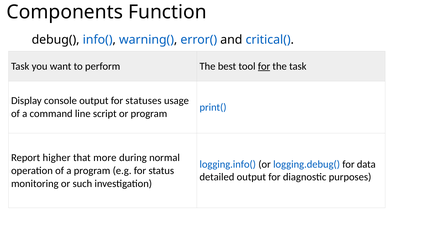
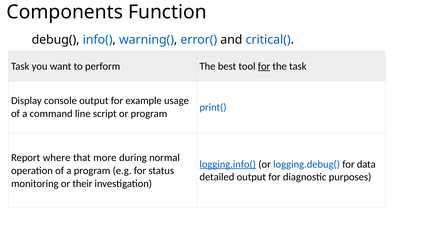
statuses: statuses -> example
higher: higher -> where
logging.info( underline: none -> present
such: such -> their
